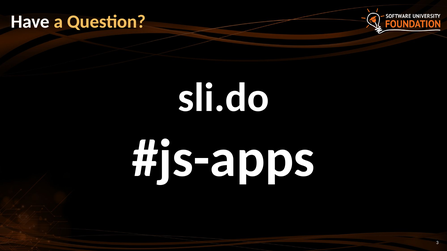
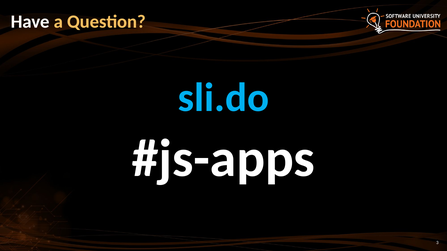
sli.do colour: white -> light blue
